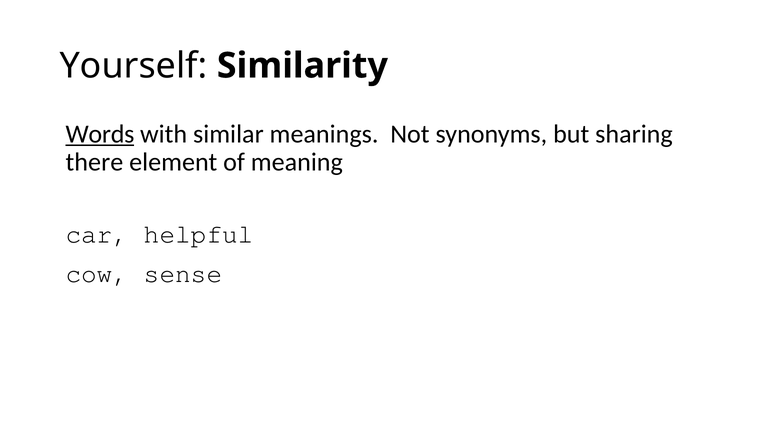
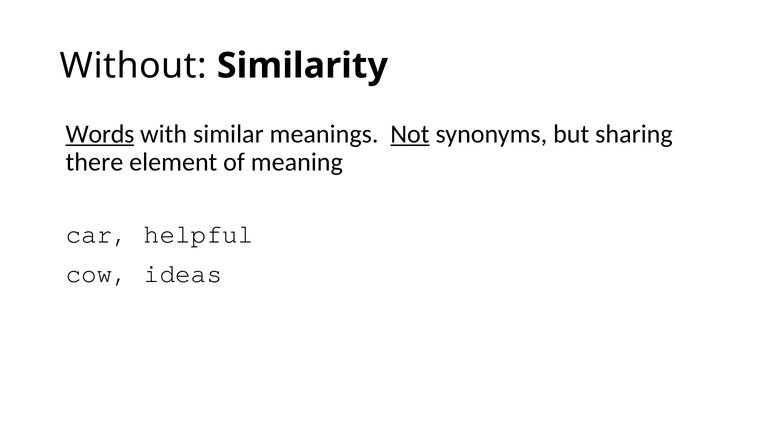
Yourself: Yourself -> Without
Not underline: none -> present
sense: sense -> ideas
